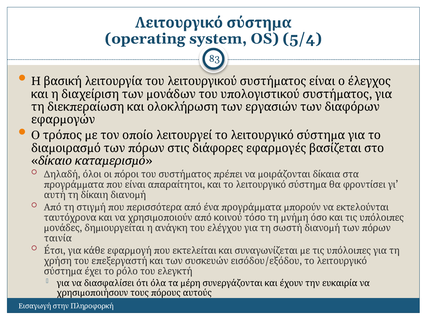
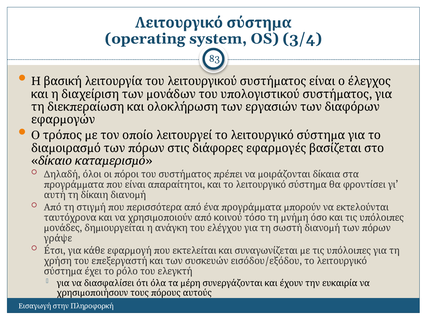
5/4: 5/4 -> 3/4
ταινία: ταινία -> γράψε
